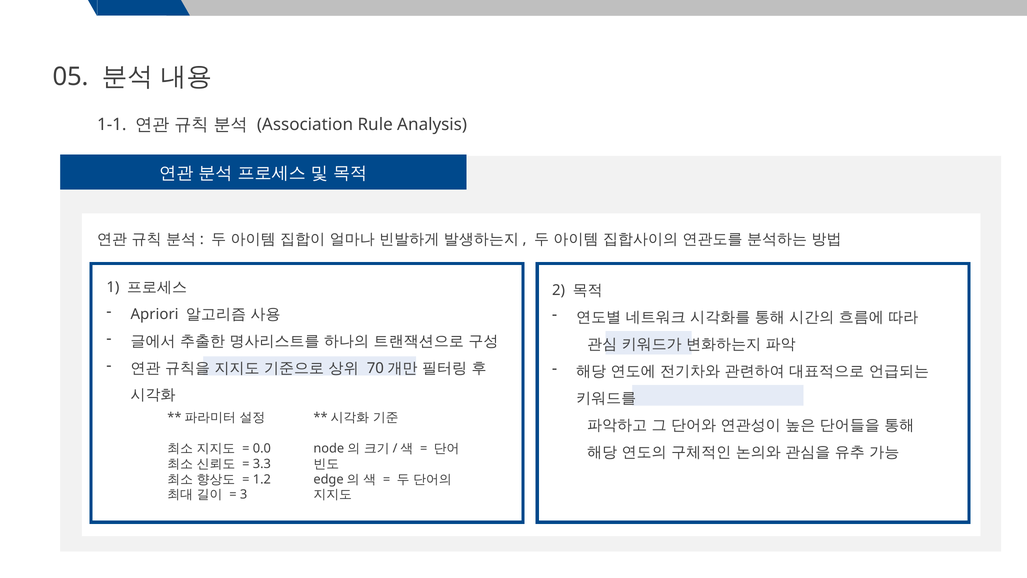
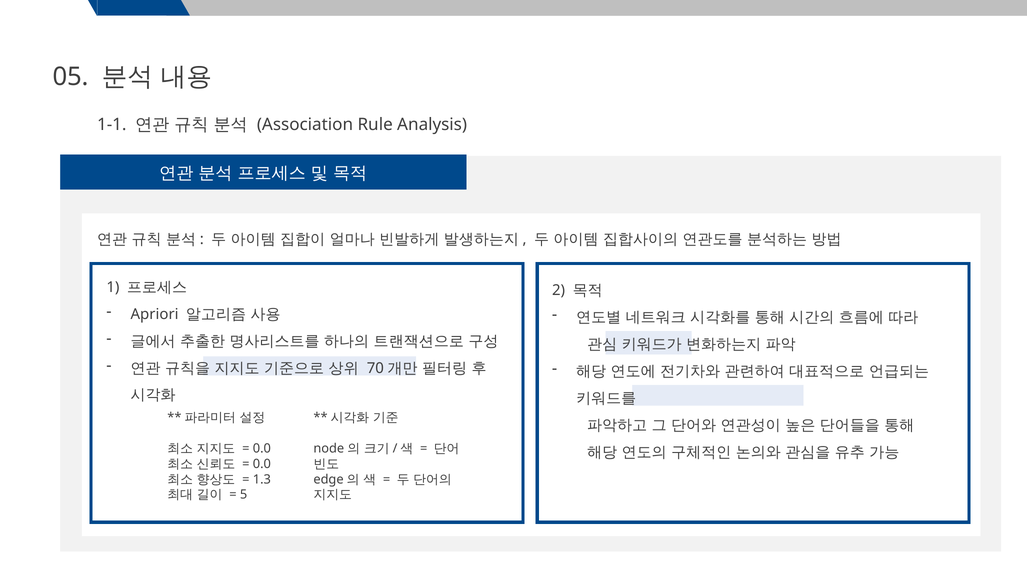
3.3 at (262, 464): 3.3 -> 0.0
1.2: 1.2 -> 1.3
3: 3 -> 5
